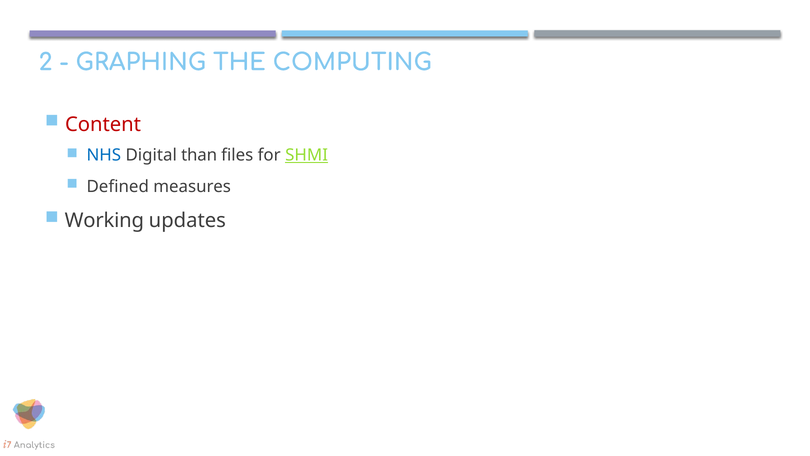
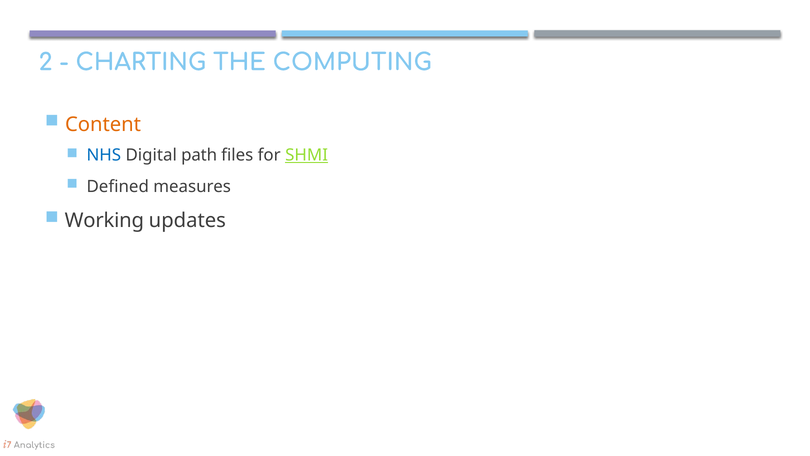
GRAPHING: GRAPHING -> CHARTING
Content colour: red -> orange
than: than -> path
